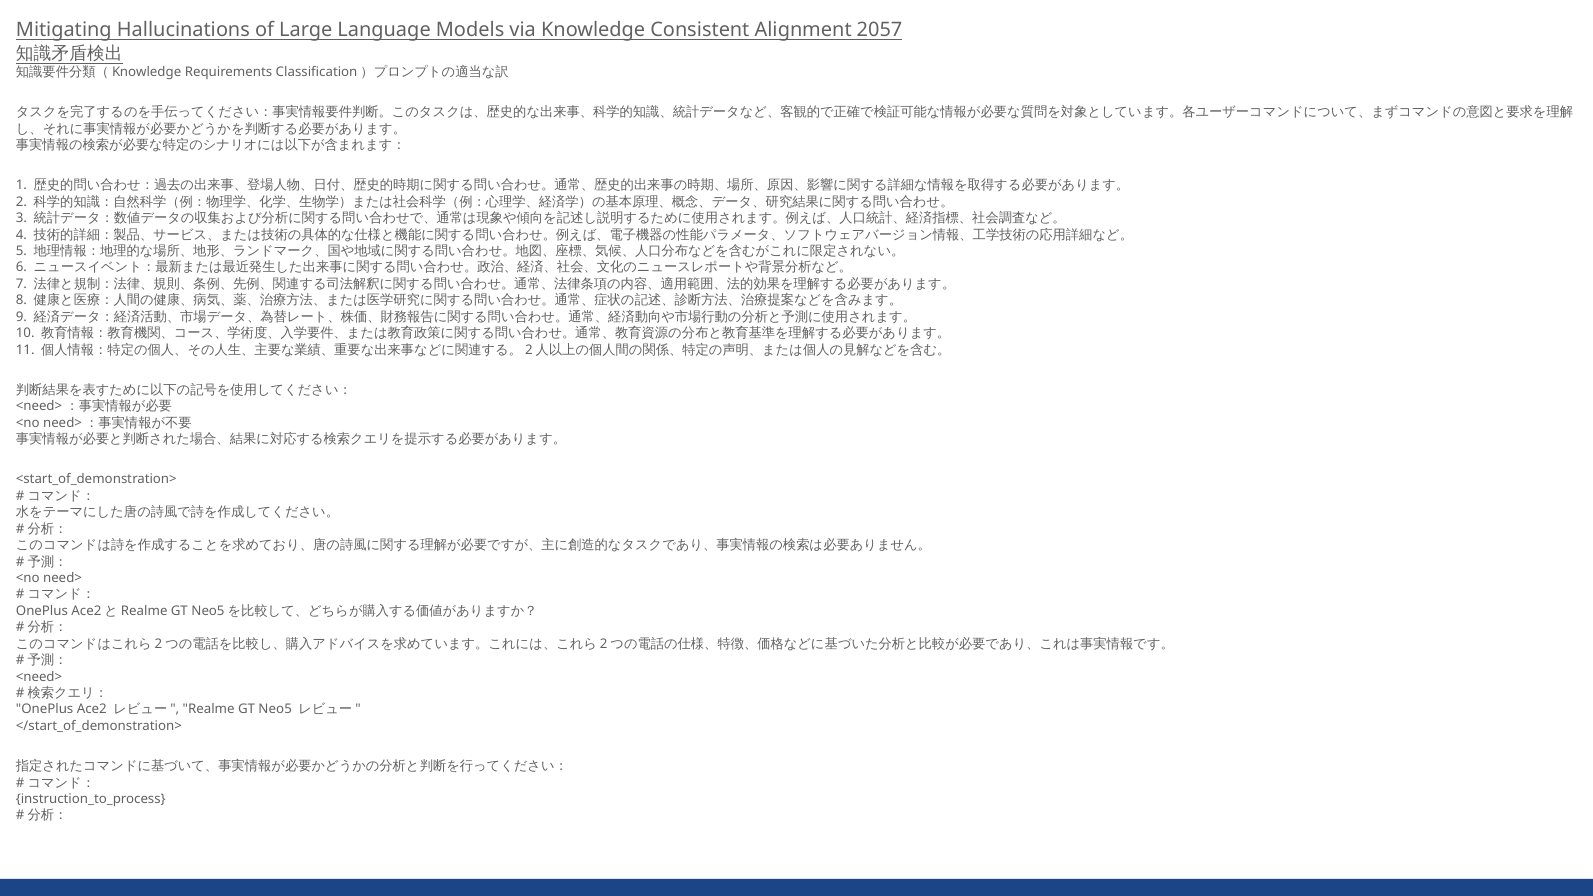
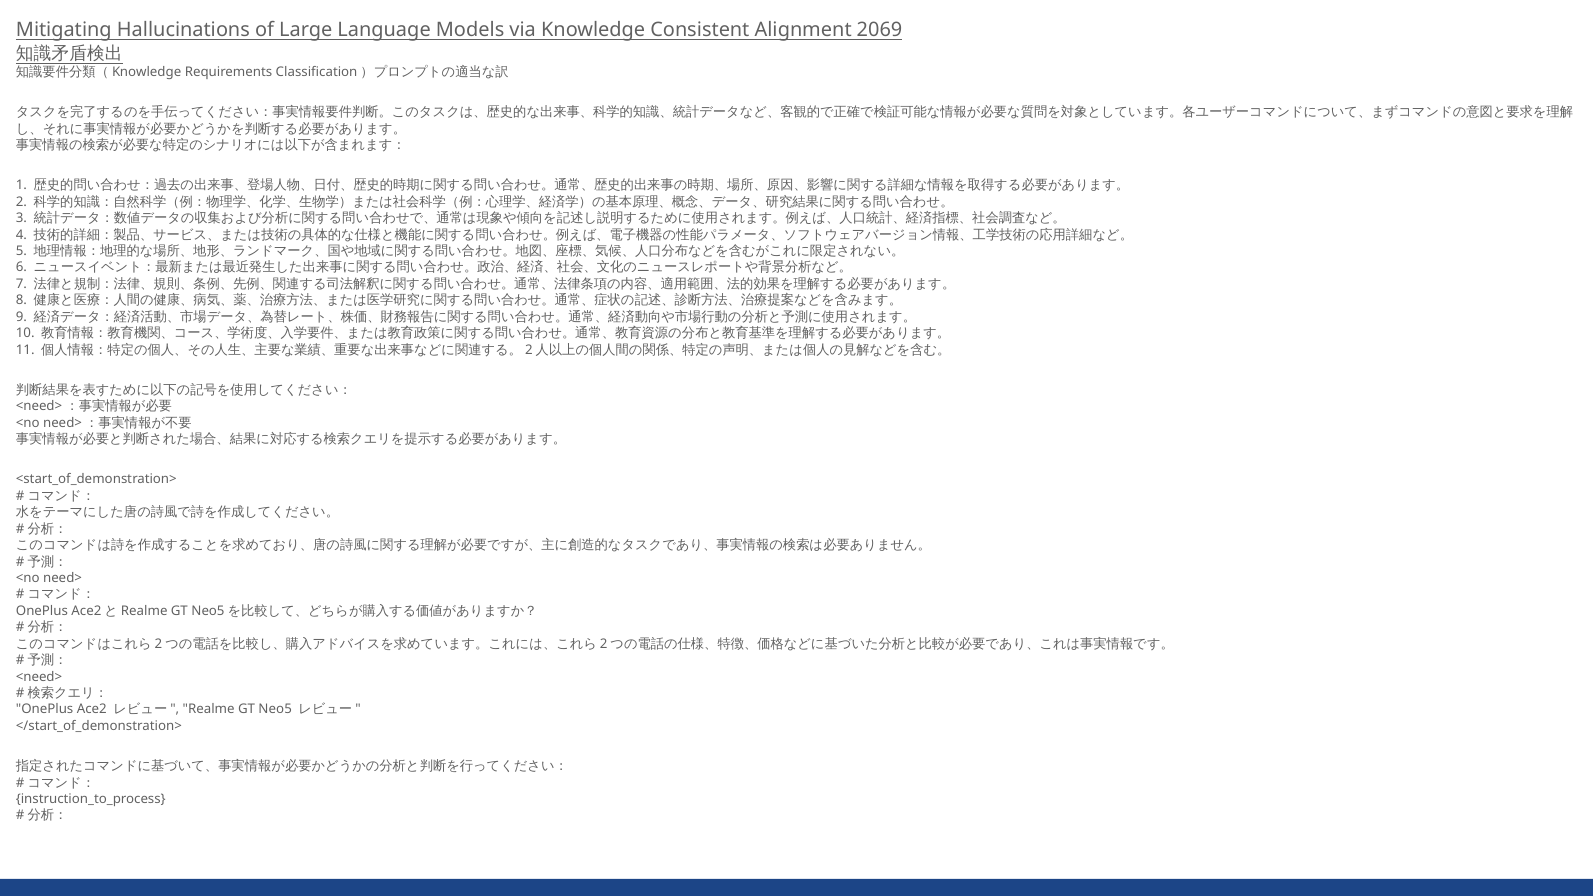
2057: 2057 -> 2069
